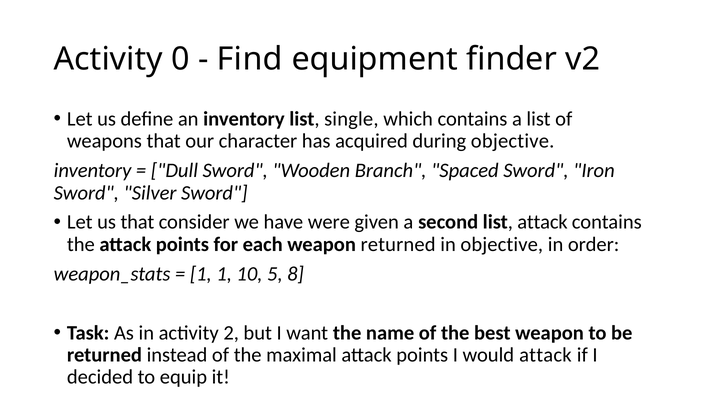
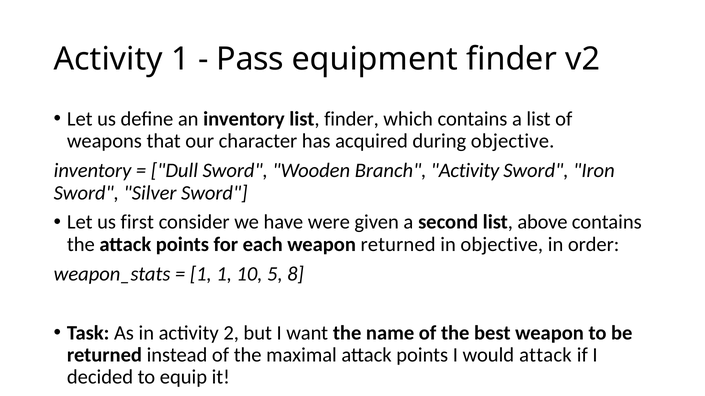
Activity 0: 0 -> 1
Find: Find -> Pass
list single: single -> finder
Branch Spaced: Spaced -> Activity
us that: that -> first
list attack: attack -> above
